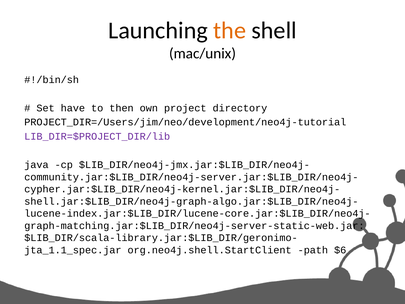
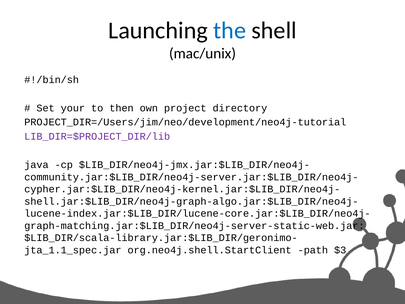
the colour: orange -> blue
have: have -> your
$6: $6 -> $3
